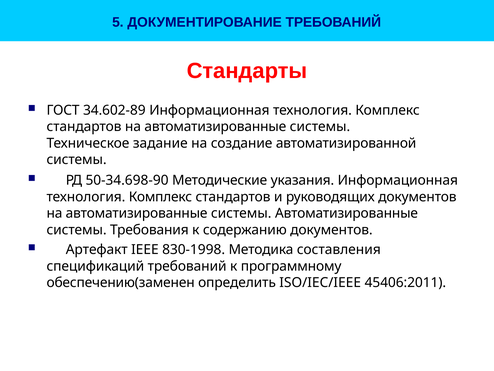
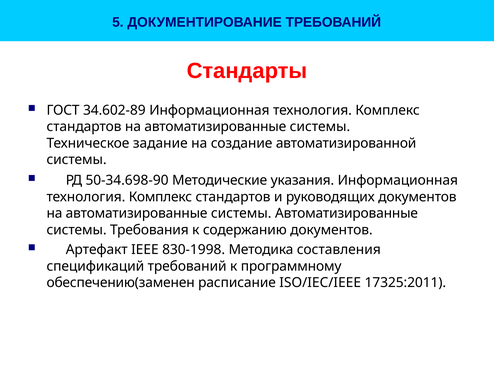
определить: определить -> расписание
45406:2011: 45406:2011 -> 17325:2011
